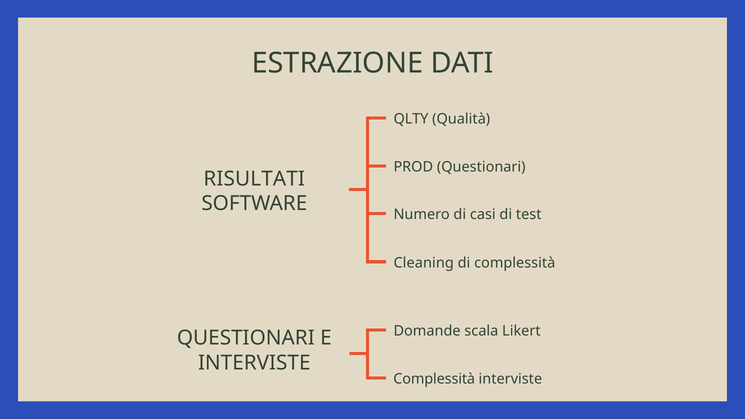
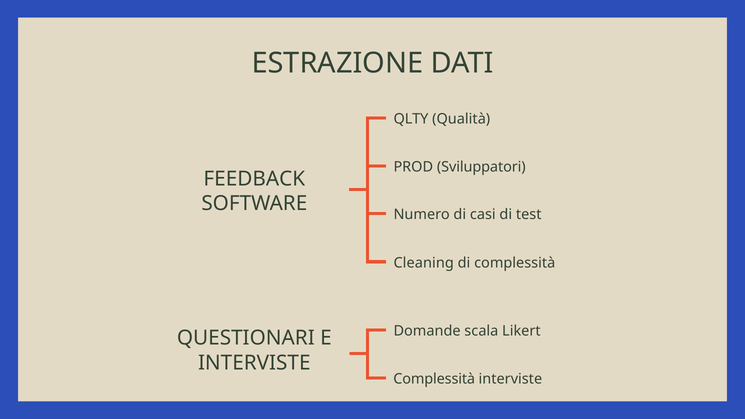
PROD Questionari: Questionari -> Sviluppatori
RISULTATI: RISULTATI -> FEEDBACK
